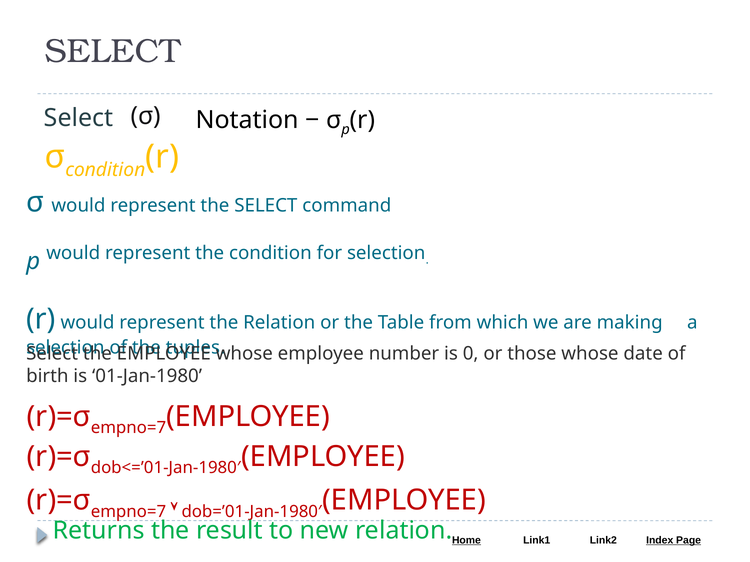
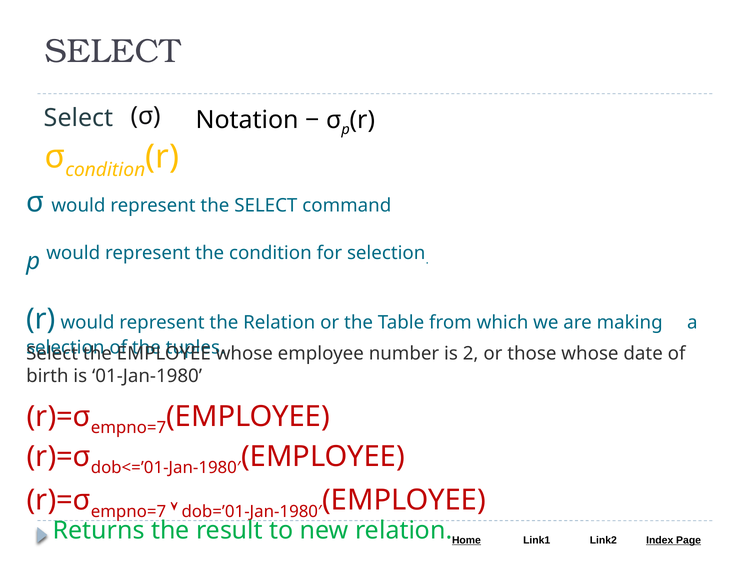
0: 0 -> 2
